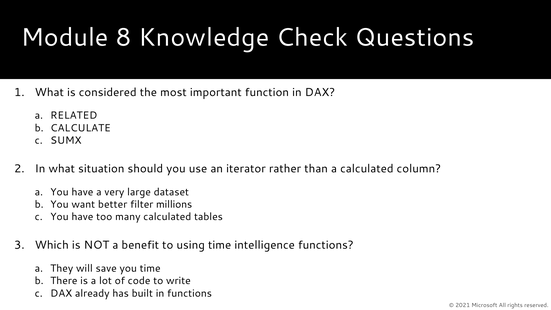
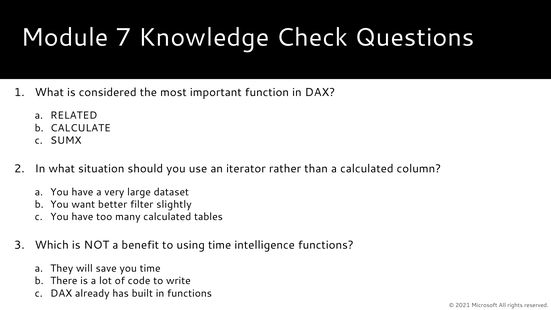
8: 8 -> 7
millions: millions -> slightly
